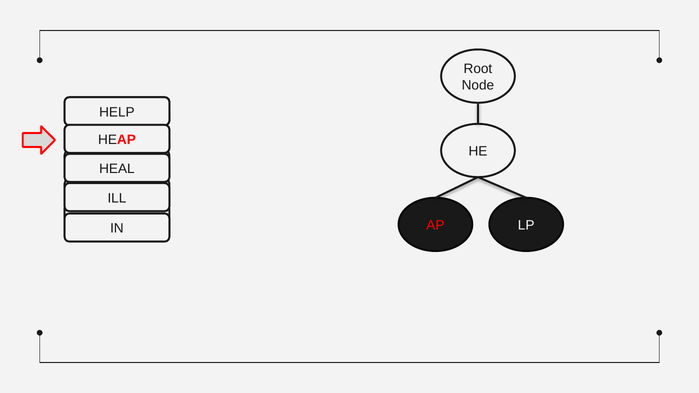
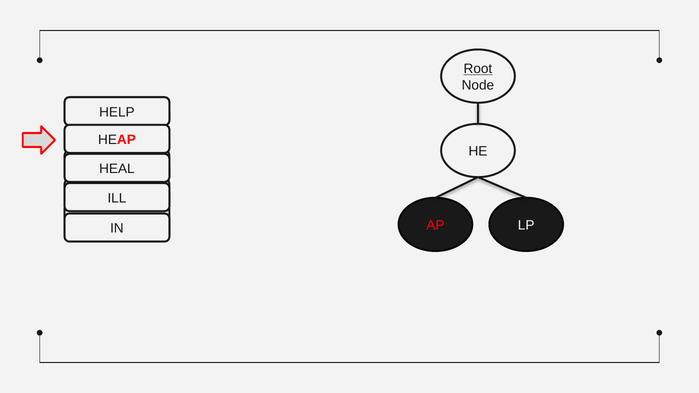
Root underline: none -> present
